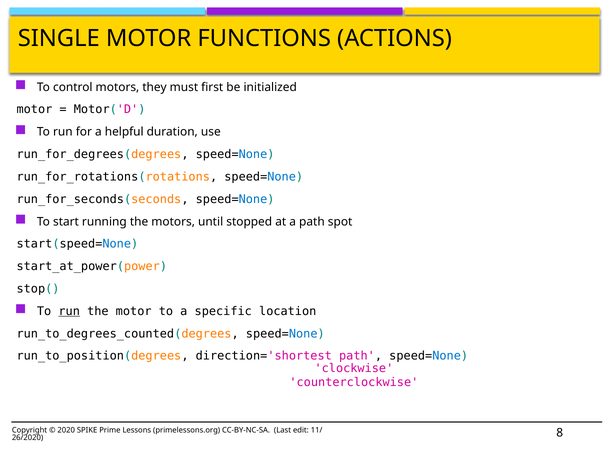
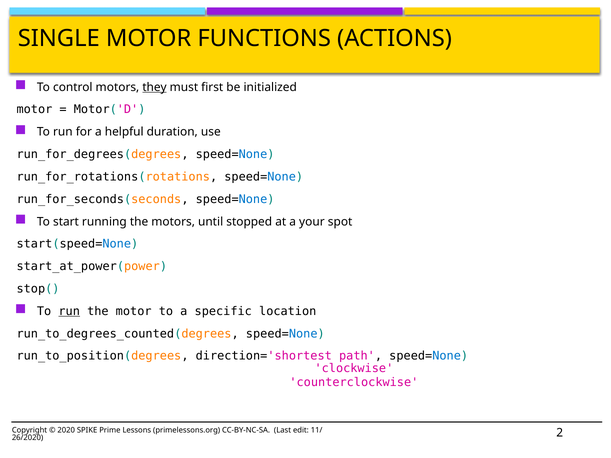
they underline: none -> present
a path: path -> your
8: 8 -> 2
